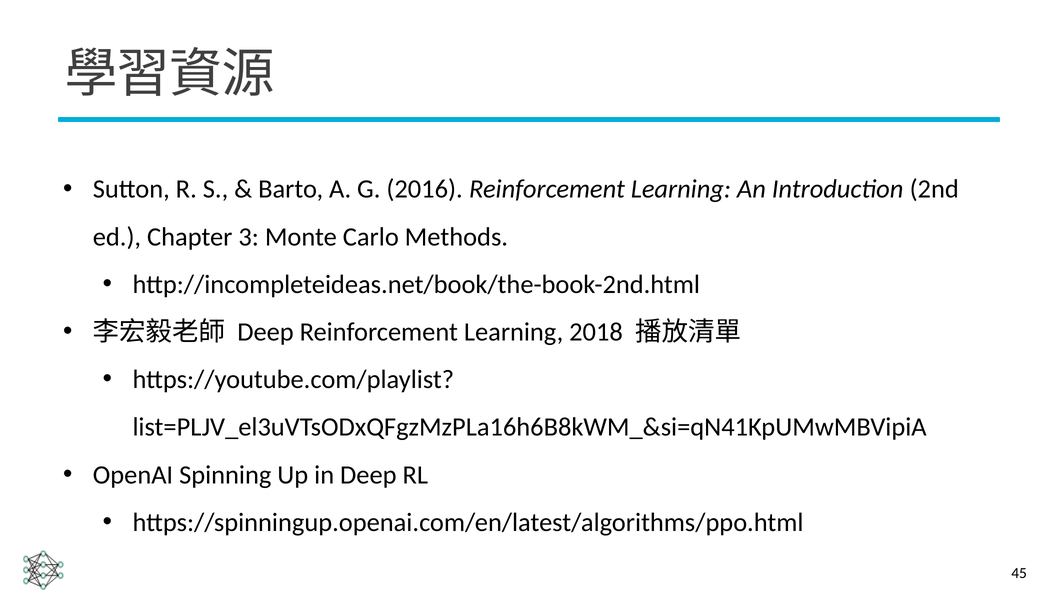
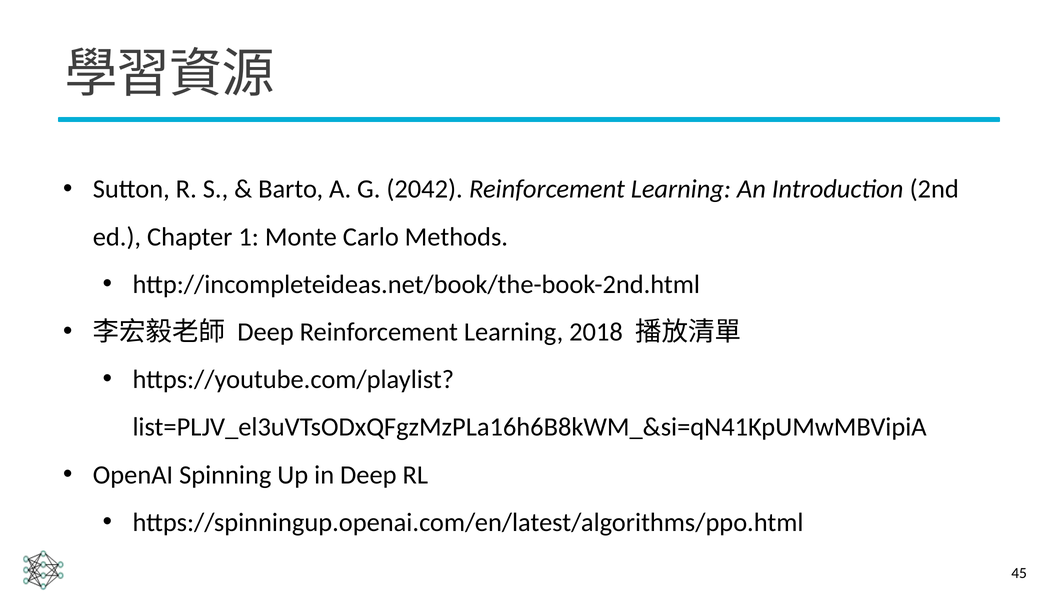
2016: 2016 -> 2042
3: 3 -> 1
